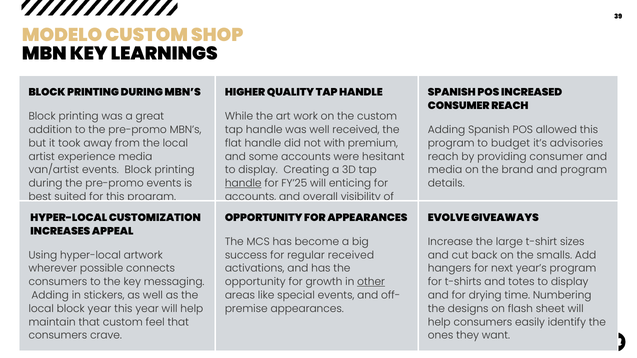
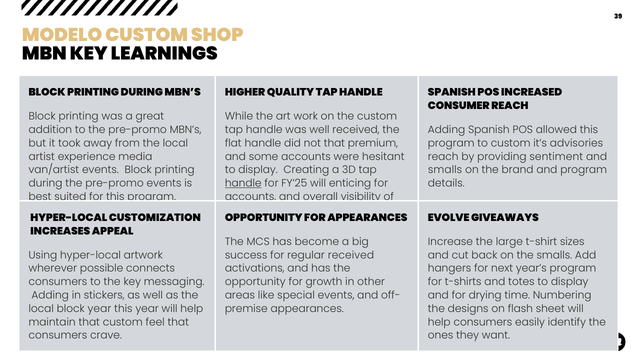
not with: with -> that
to budget: budget -> custom
providing consumer: consumer -> sentiment
media at (445, 170): media -> smalls
other underline: present -> none
